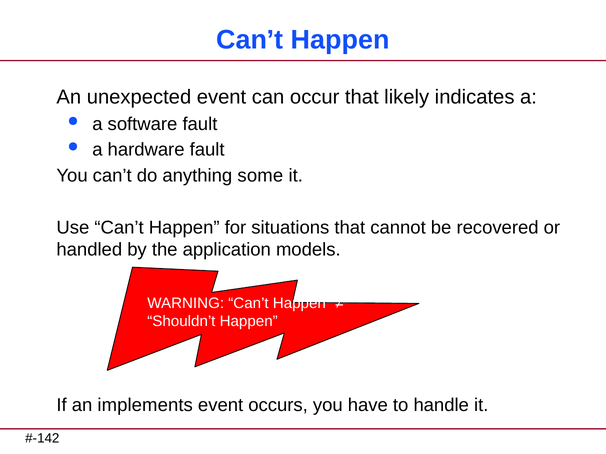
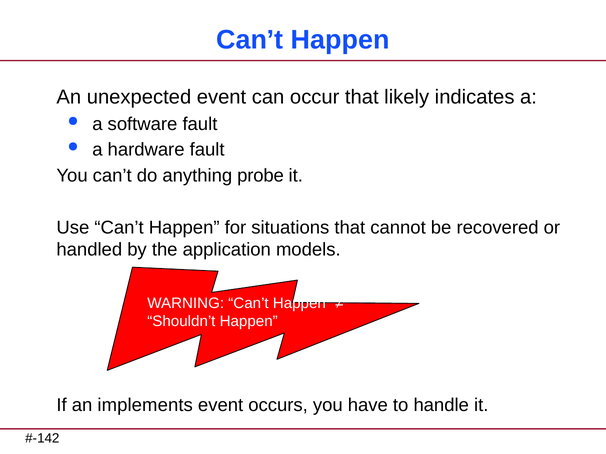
some: some -> probe
